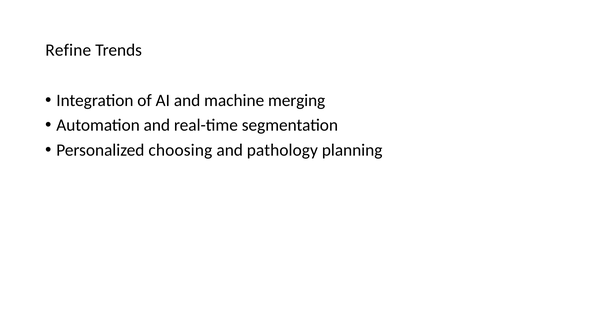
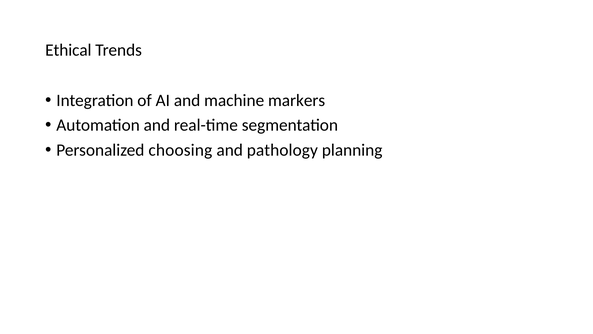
Refine: Refine -> Ethical
merging: merging -> markers
